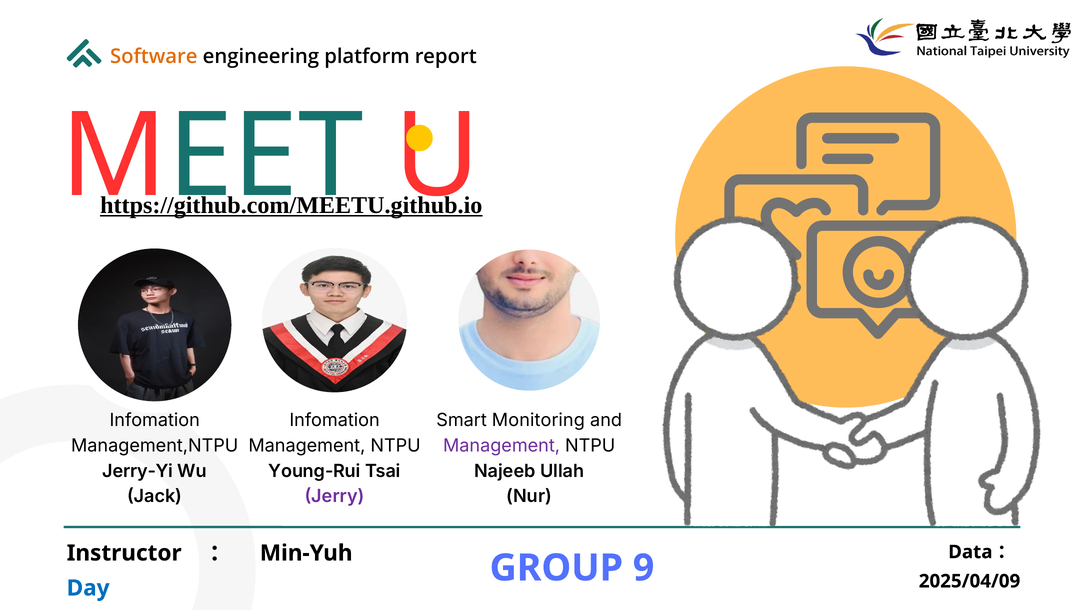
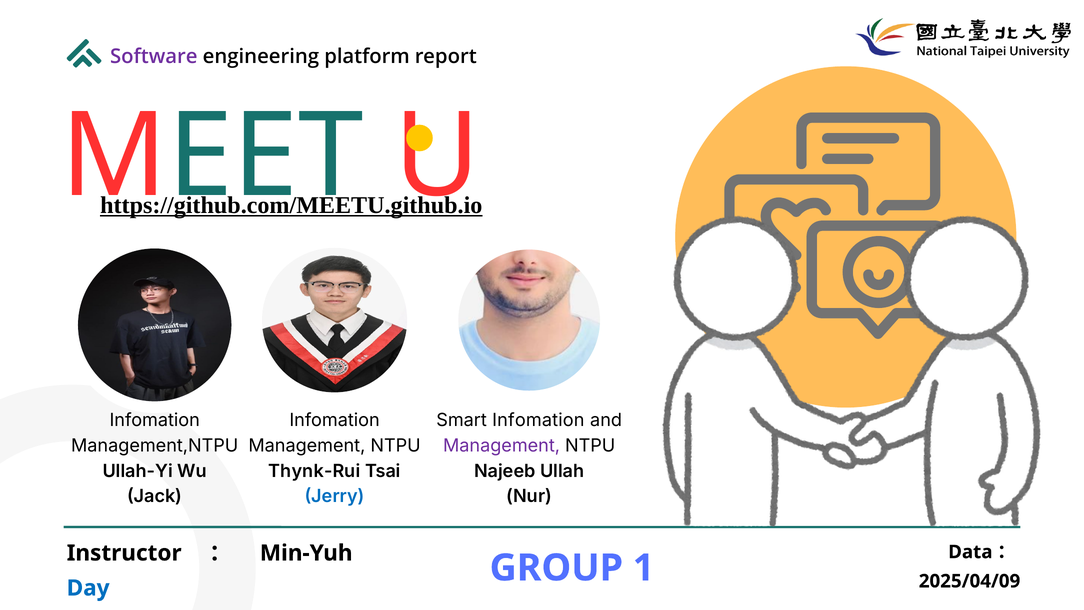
Software colour: orange -> purple
Smart Monitoring: Monitoring -> Infomation
Jerry-Yi: Jerry-Yi -> Ullah-Yi
Young-Rui: Young-Rui -> Thynk-Rui
Jerry colour: purple -> blue
9: 9 -> 1
